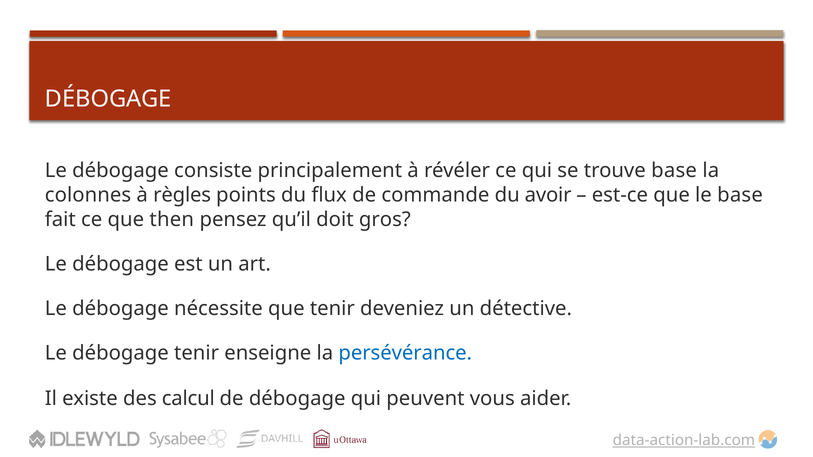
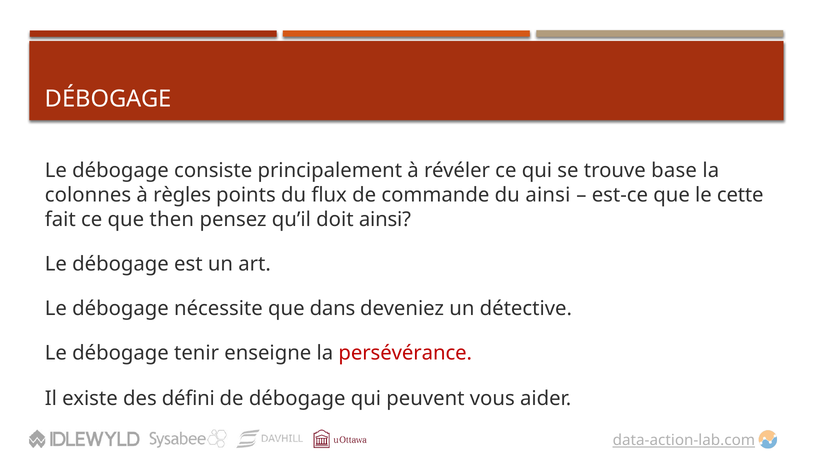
du avoir: avoir -> ainsi
le base: base -> cette
doit gros: gros -> ainsi
que tenir: tenir -> dans
persévérance colour: blue -> red
calcul: calcul -> défini
